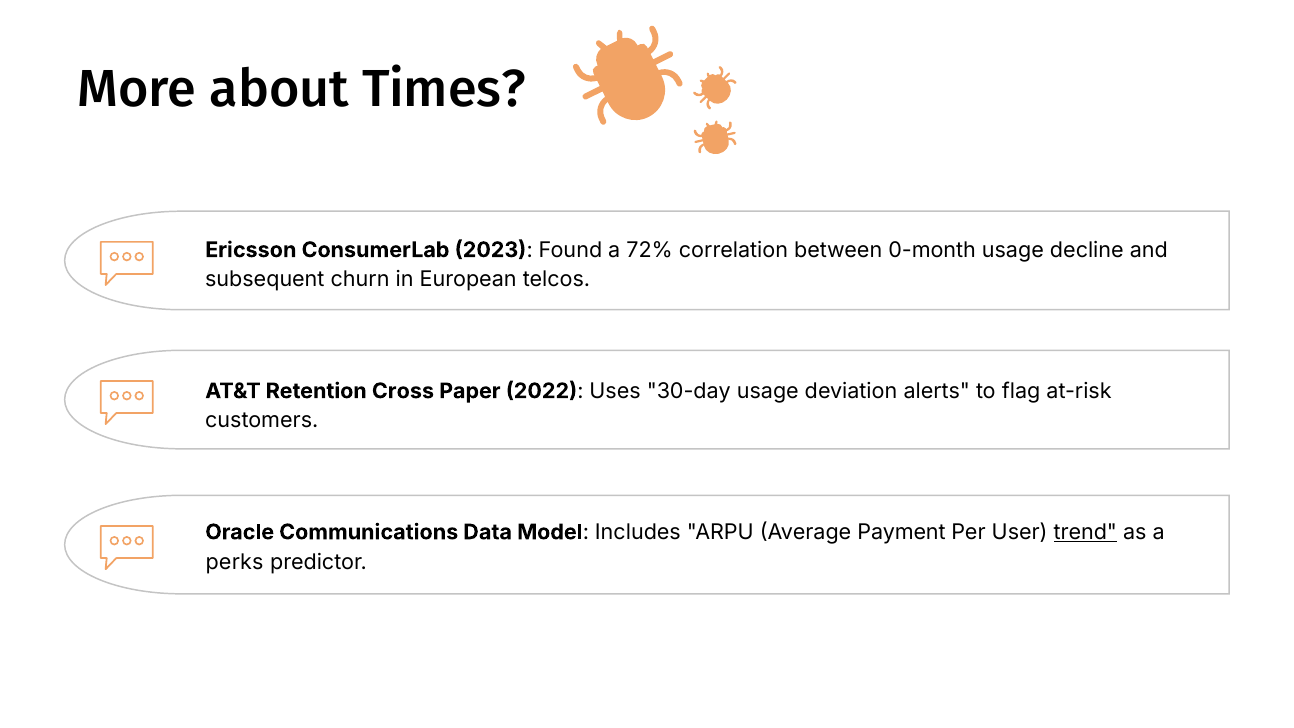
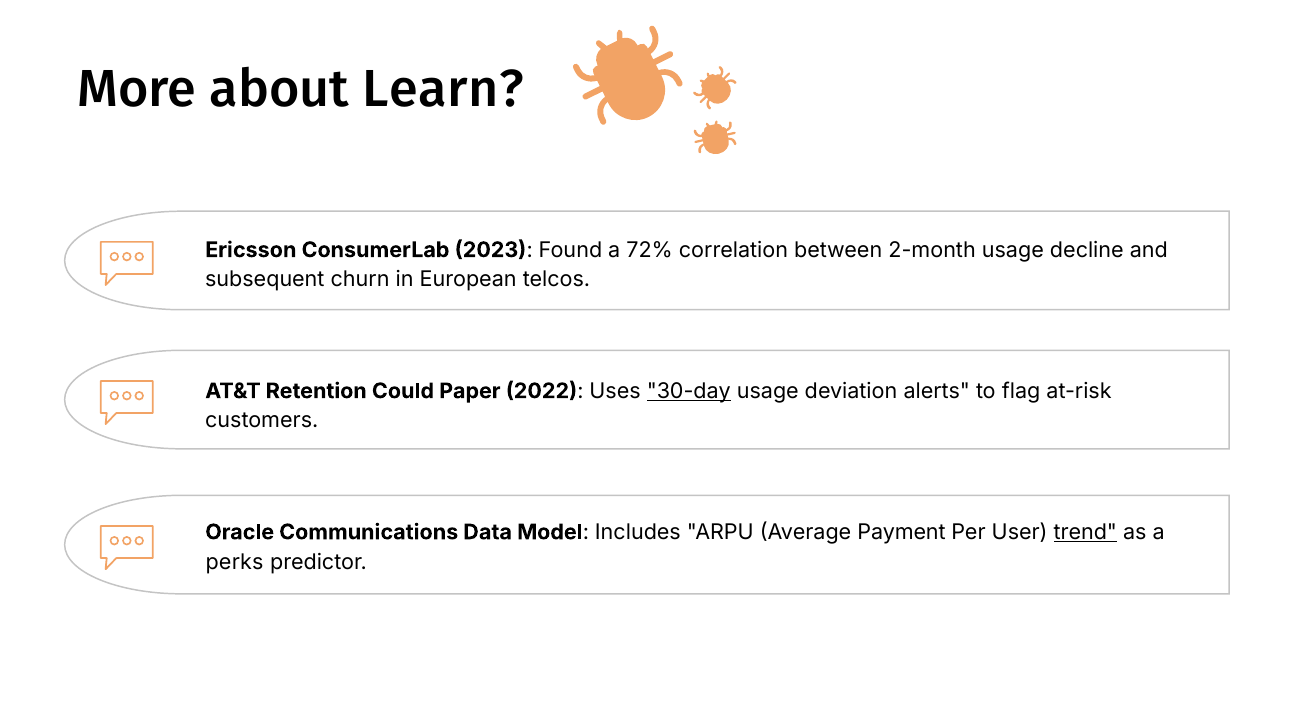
Times: Times -> Learn
0-month: 0-month -> 2-month
Cross: Cross -> Could
30-day underline: none -> present
